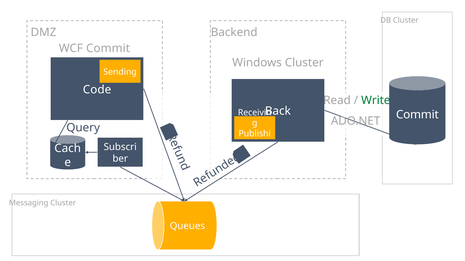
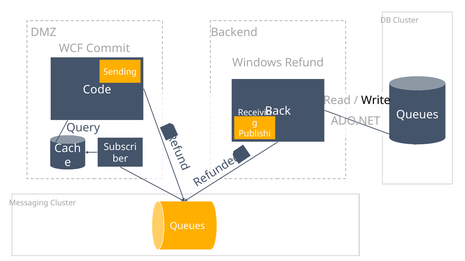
Windows Cluster: Cluster -> Refund
Write colour: green -> black
Commit at (417, 115): Commit -> Queues
